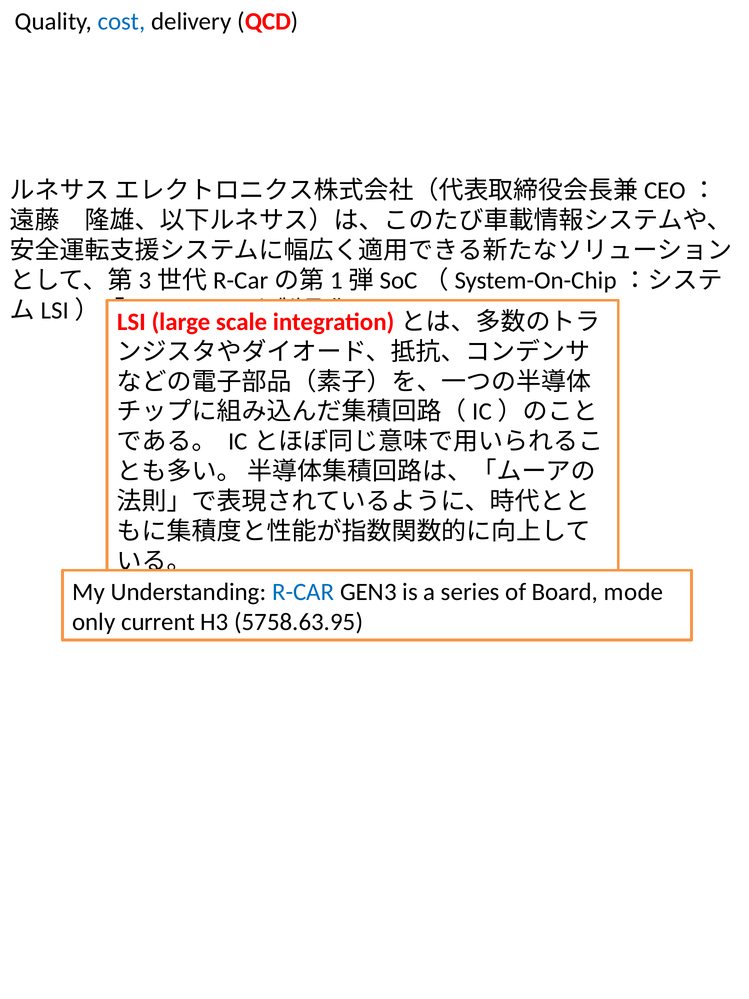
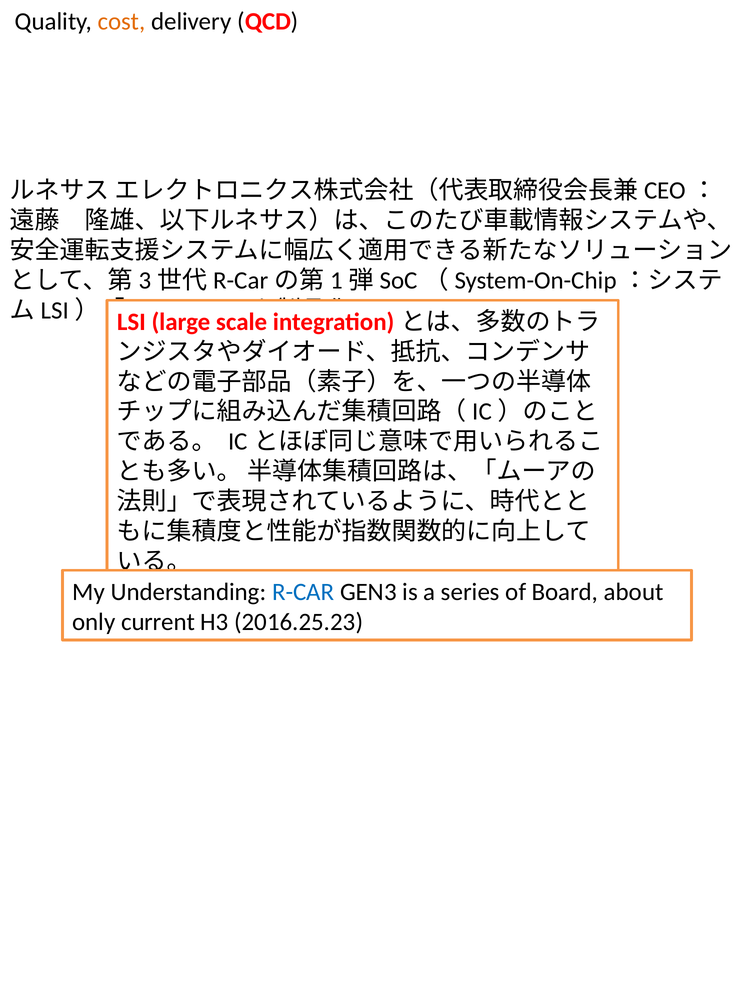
cost colour: blue -> orange
mode: mode -> about
5758.63.95: 5758.63.95 -> 2016.25.23
